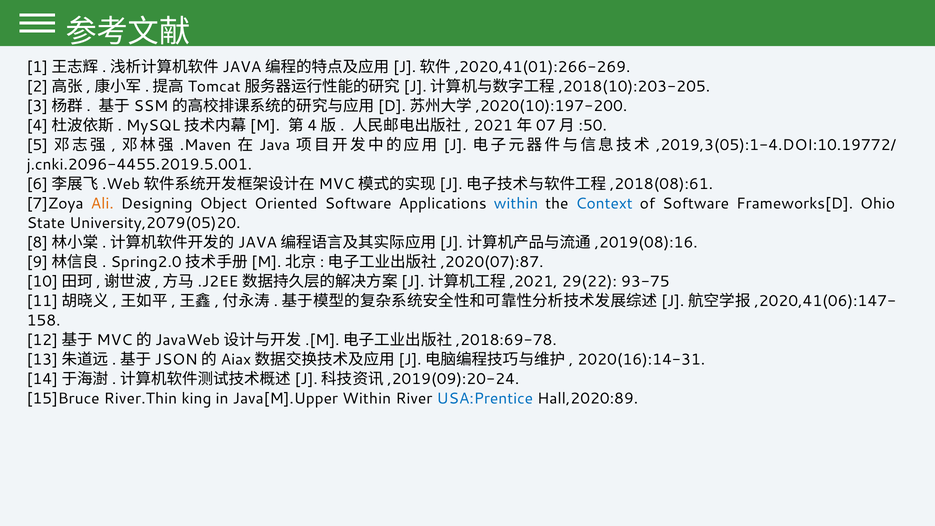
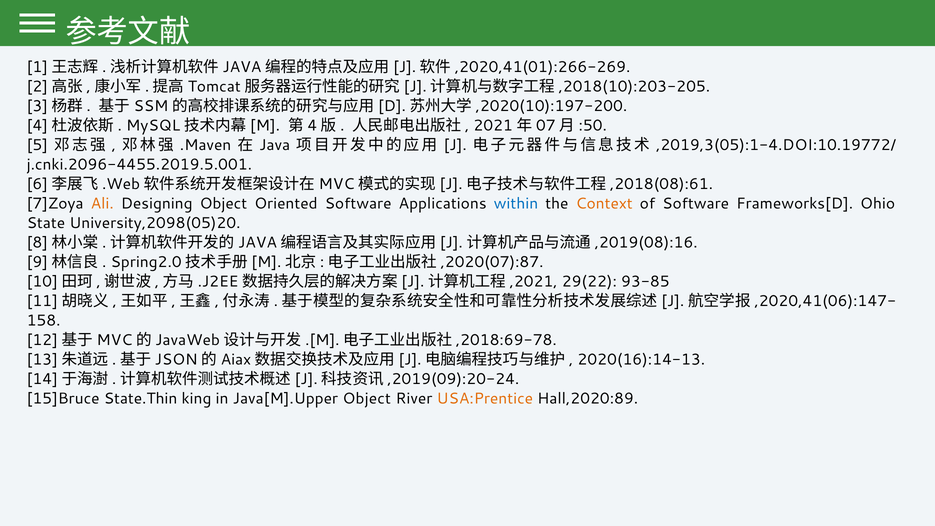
Context colour: blue -> orange
University,2079(05)20: University,2079(05)20 -> University,2098(05)20
93-75: 93-75 -> 93-85
2020(16):14-31: 2020(16):14-31 -> 2020(16):14-13
River.Thin: River.Thin -> State.Thin
Java[M].Upper Within: Within -> Object
USA:Prentice colour: blue -> orange
